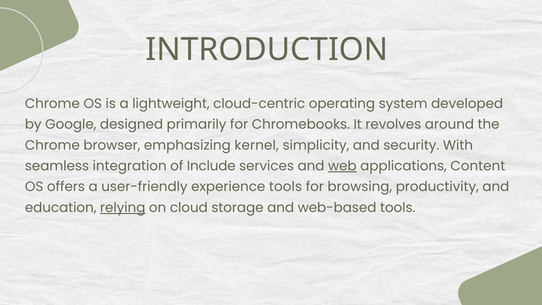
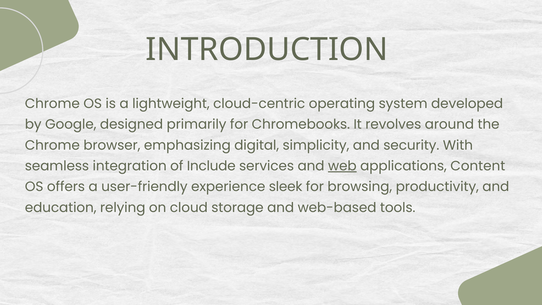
kernel: kernel -> digital
experience tools: tools -> sleek
relying underline: present -> none
